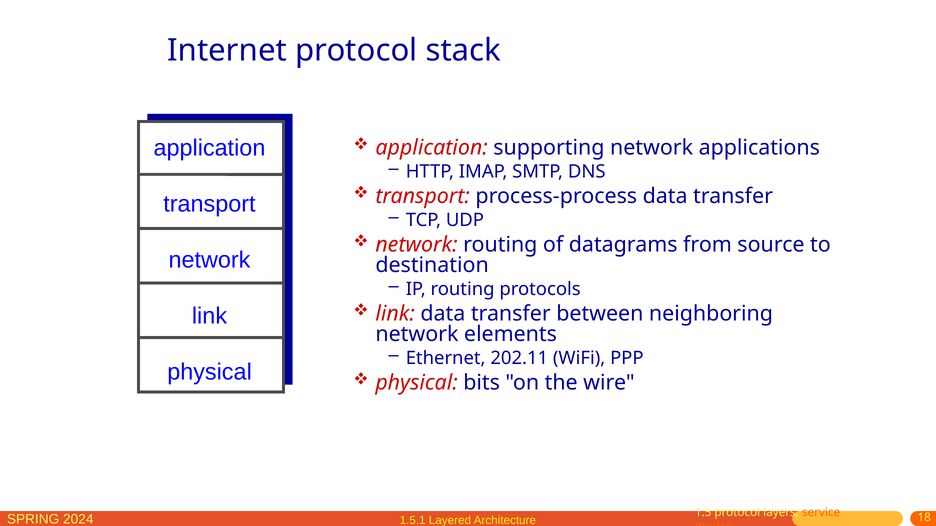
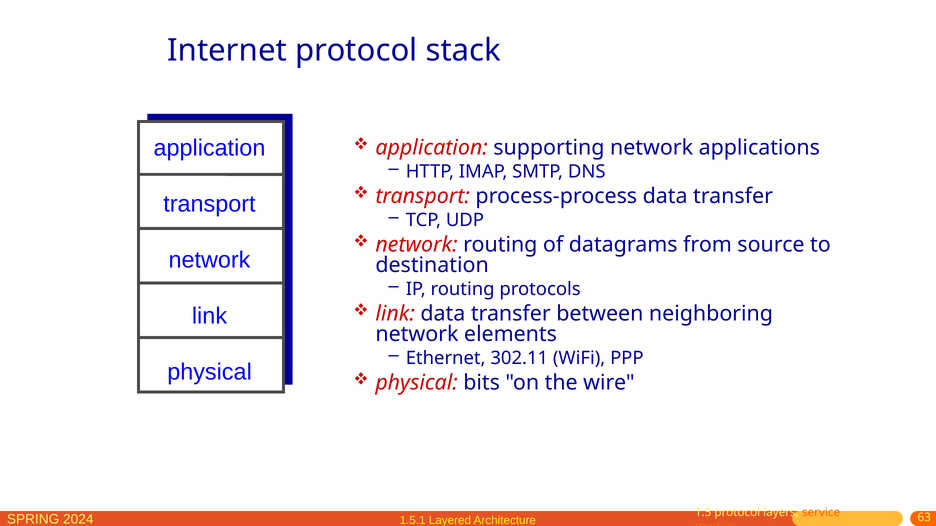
202.11: 202.11 -> 302.11
18: 18 -> 63
